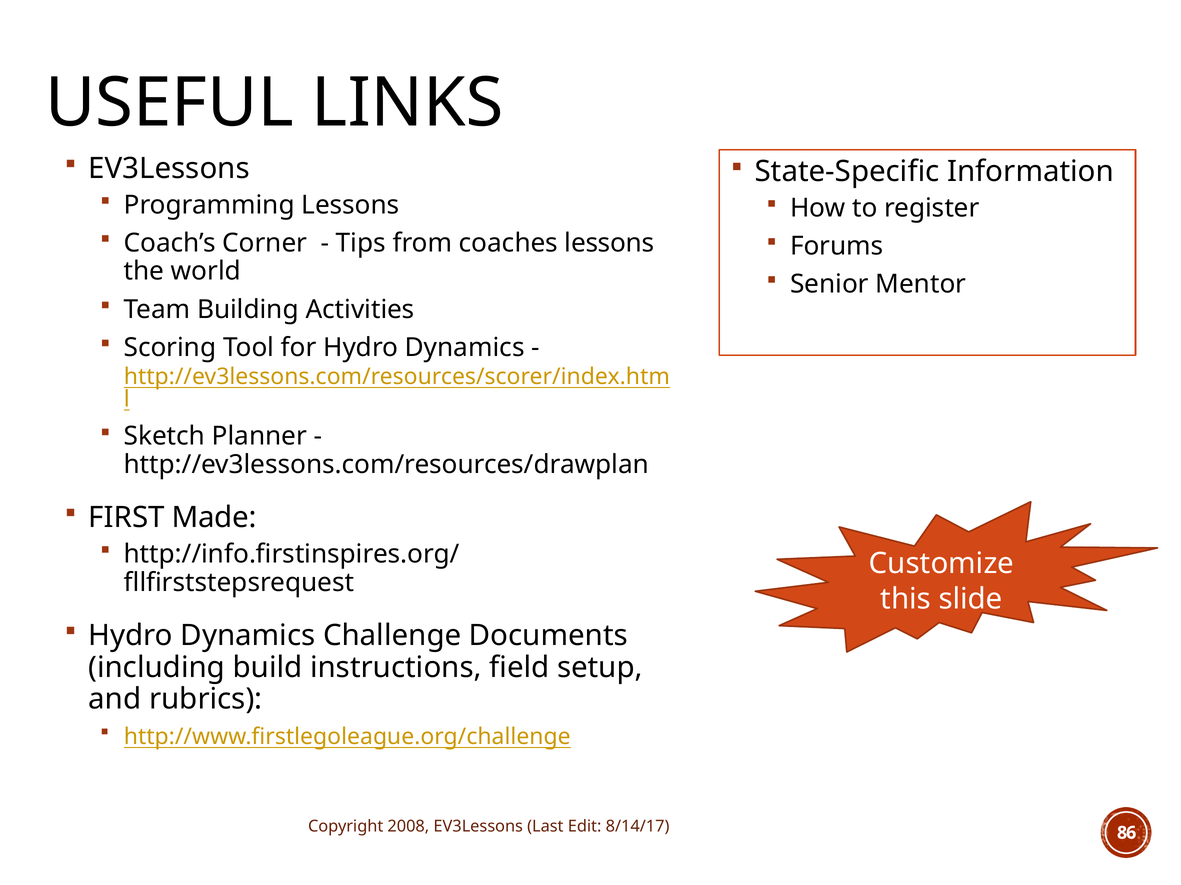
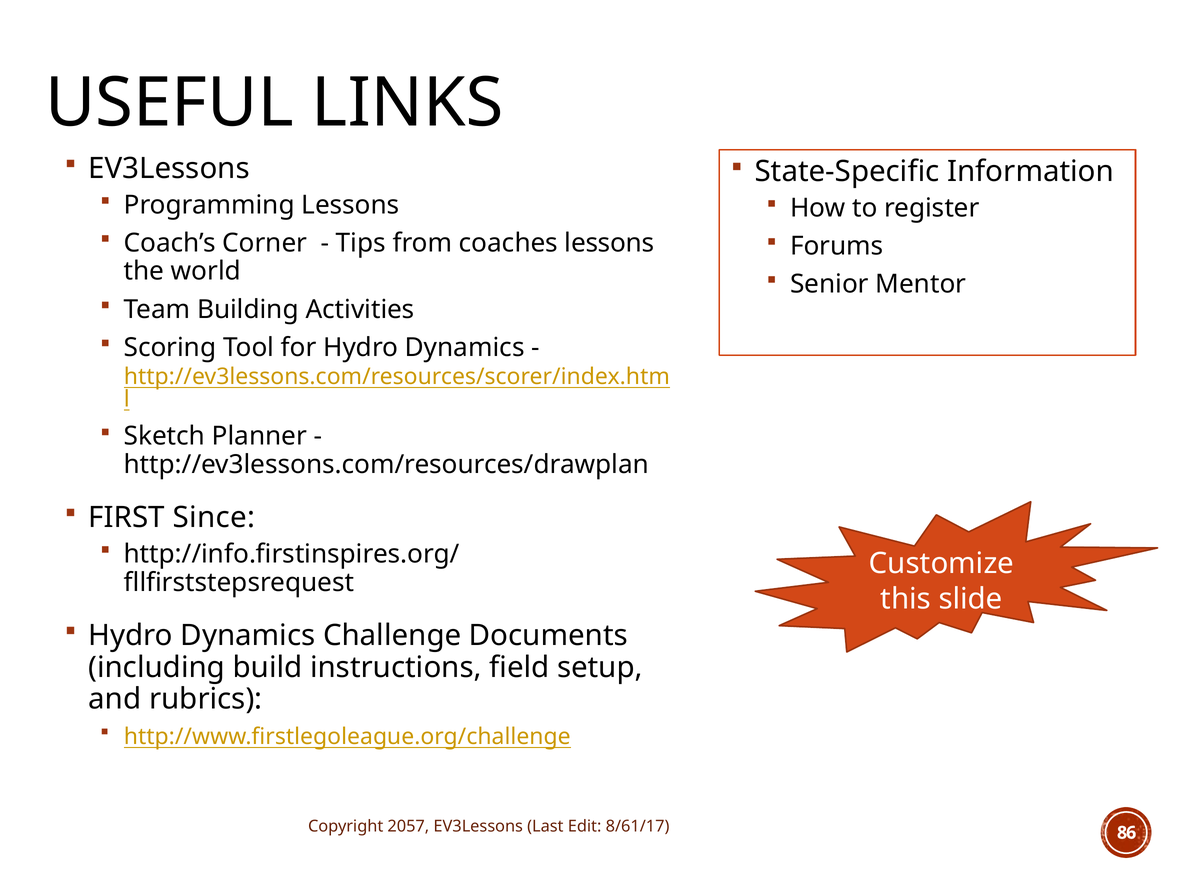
Made: Made -> Since
2008: 2008 -> 2057
8/14/17: 8/14/17 -> 8/61/17
